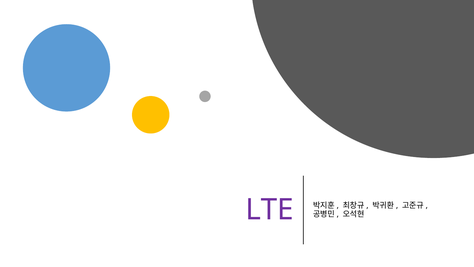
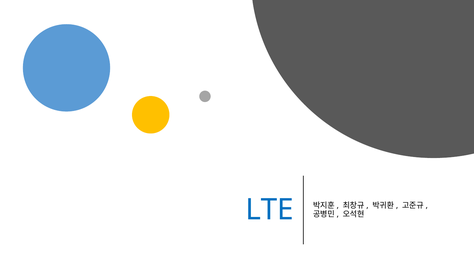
LTE colour: purple -> blue
